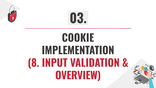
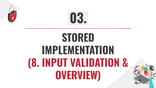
COOKIE: COOKIE -> STORED
